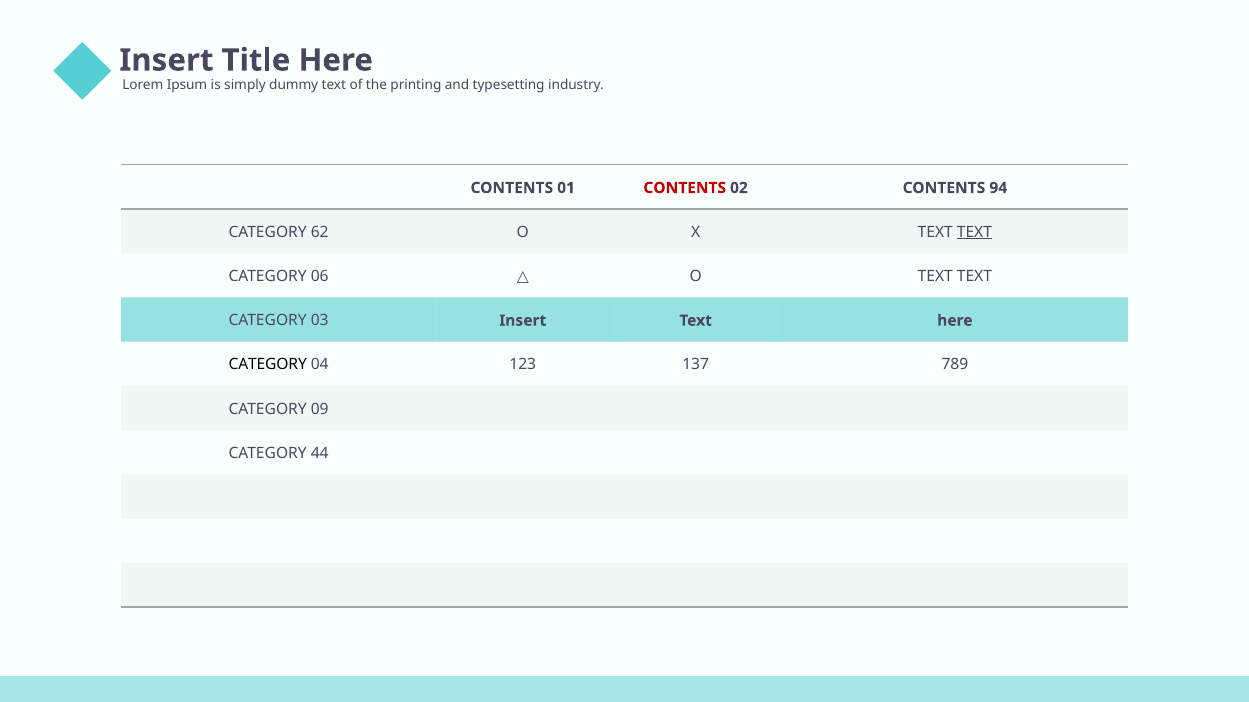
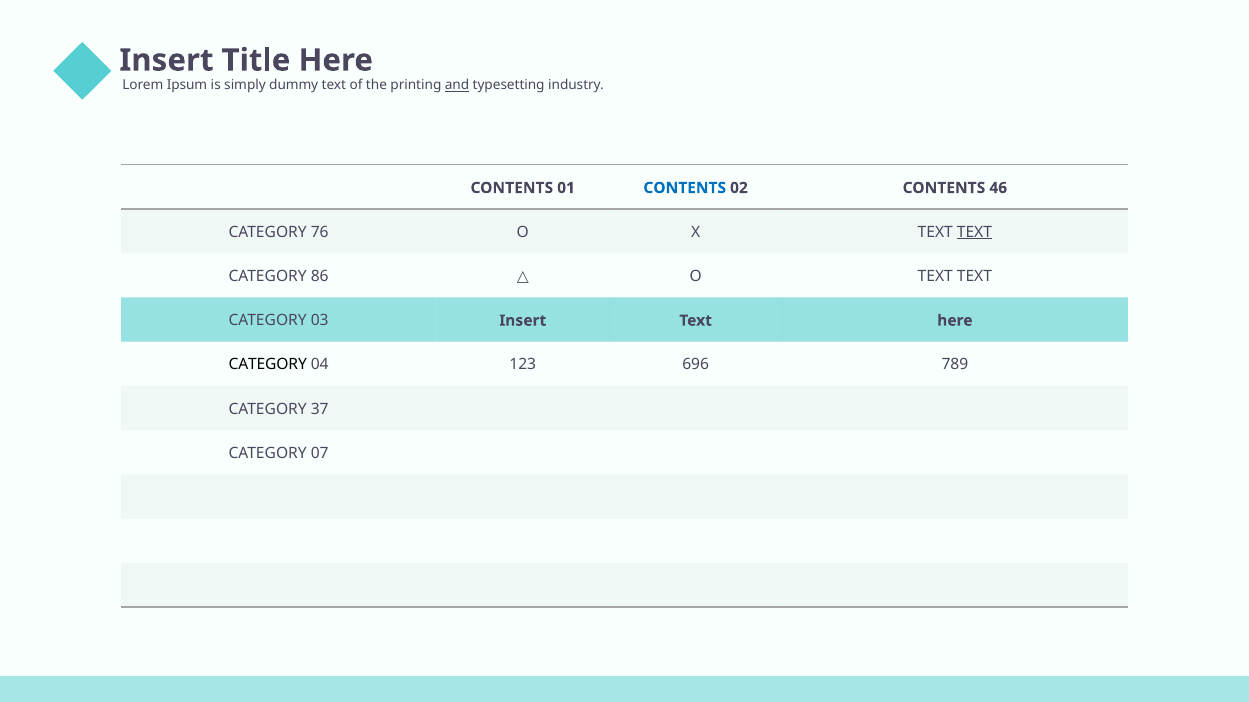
and underline: none -> present
CONTENTS at (685, 188) colour: red -> blue
94: 94 -> 46
62: 62 -> 76
06: 06 -> 86
137: 137 -> 696
09: 09 -> 37
44: 44 -> 07
